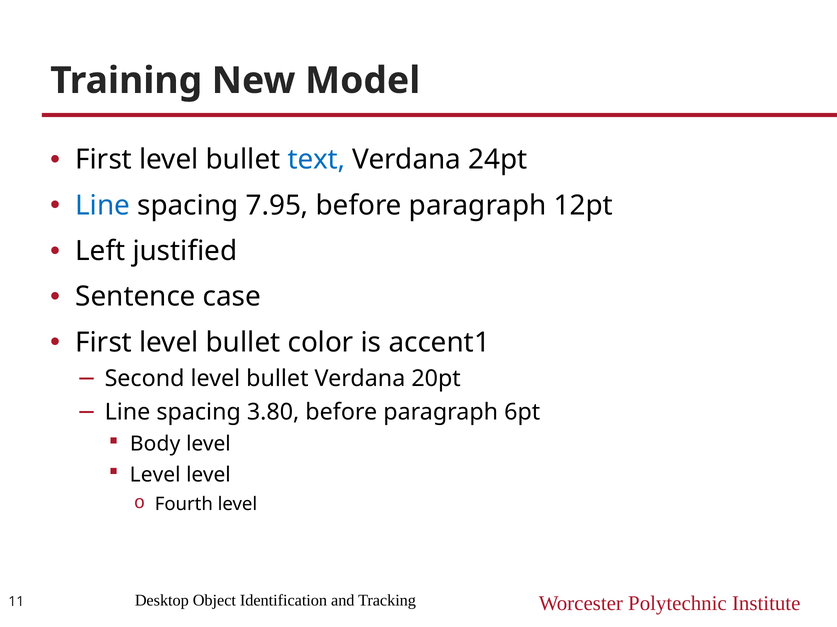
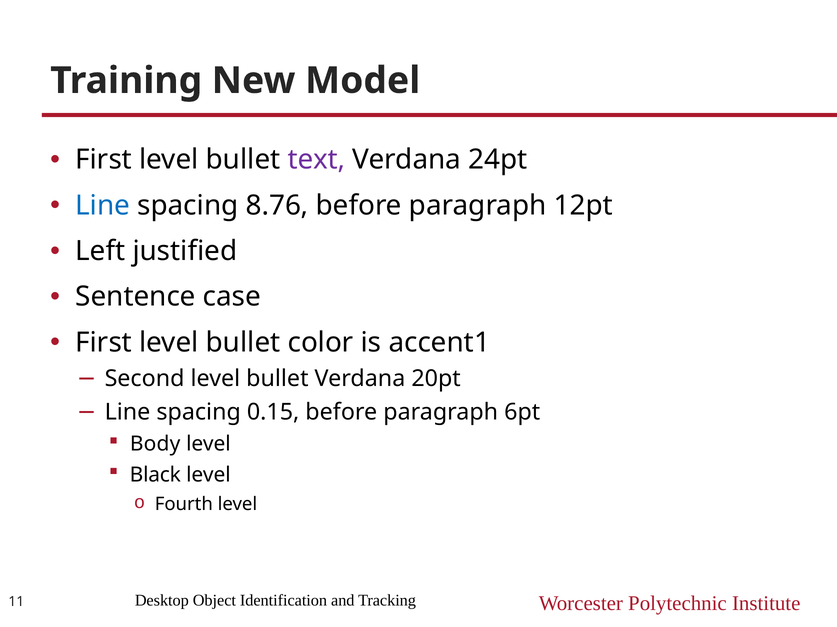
text colour: blue -> purple
7.95: 7.95 -> 8.76
3.80: 3.80 -> 0.15
Level at (155, 475): Level -> Black
